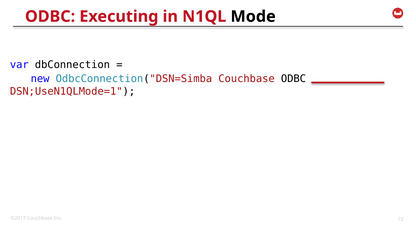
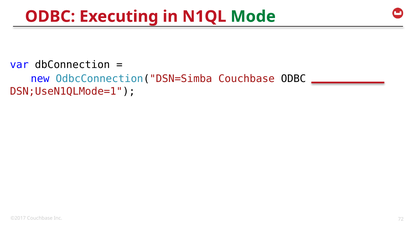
Mode colour: black -> green
